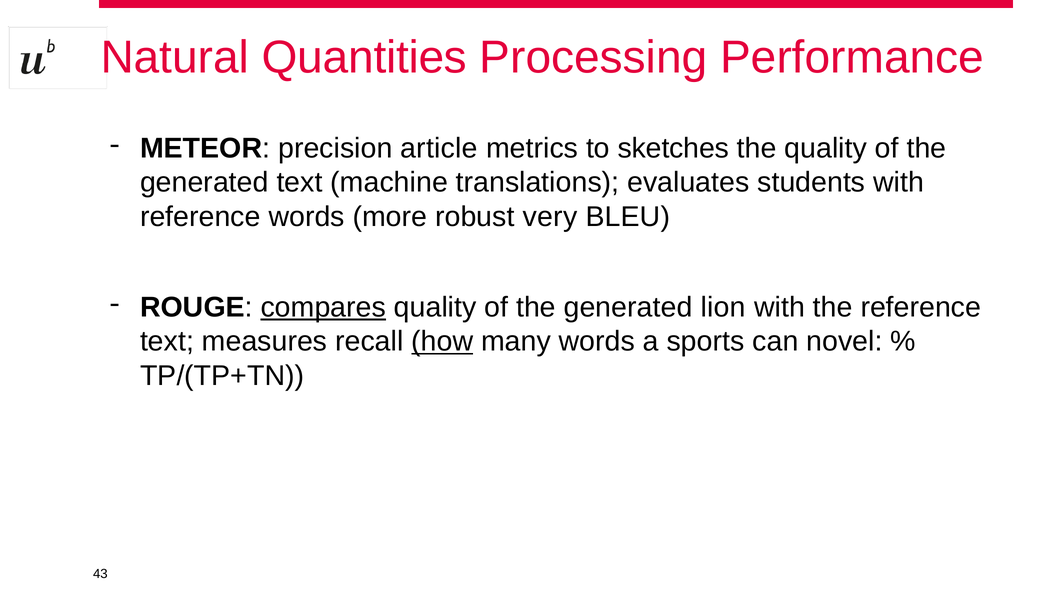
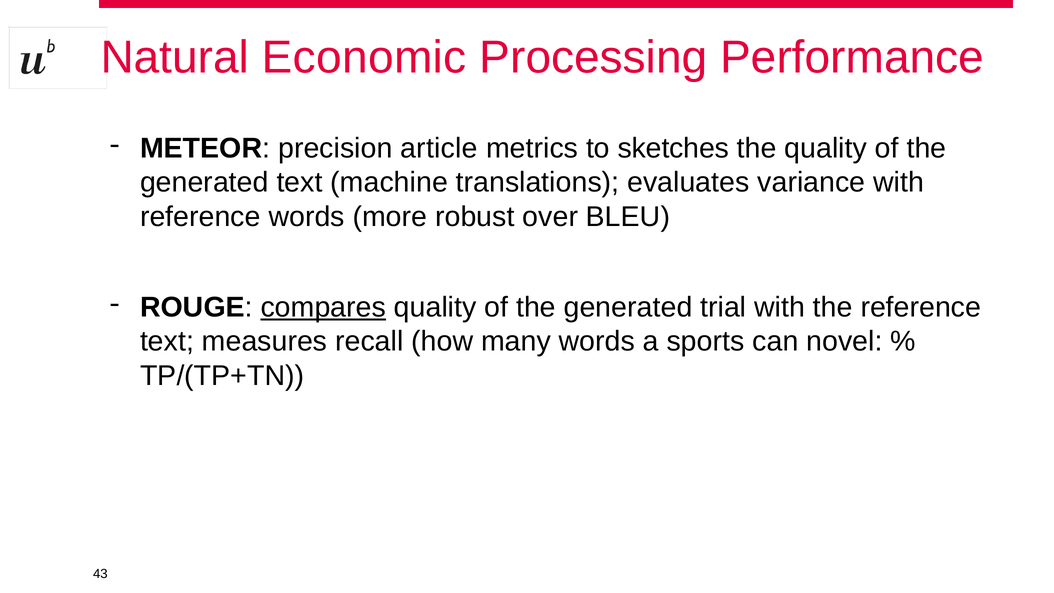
Quantities: Quantities -> Economic
students: students -> variance
very: very -> over
lion: lion -> trial
how underline: present -> none
